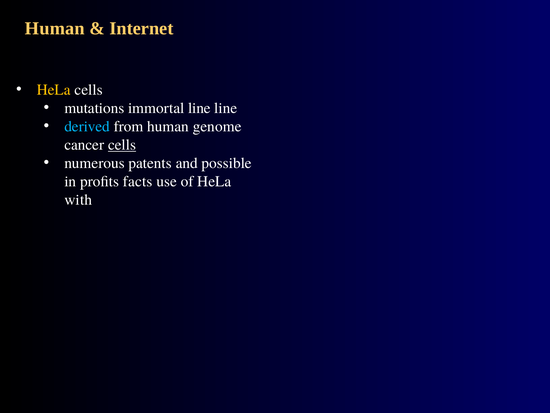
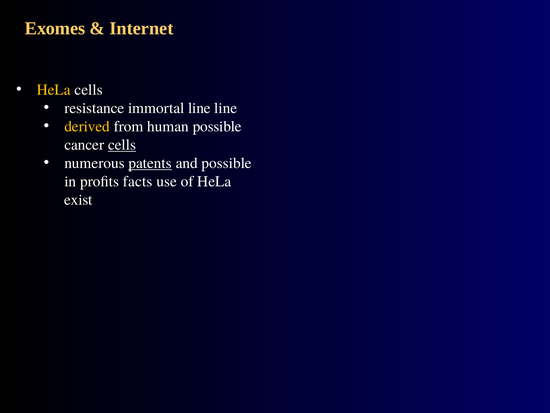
Human at (55, 28): Human -> Exomes
mutations: mutations -> resistance
derived colour: light blue -> yellow
human genome: genome -> possible
patents underline: none -> present
with: with -> exist
